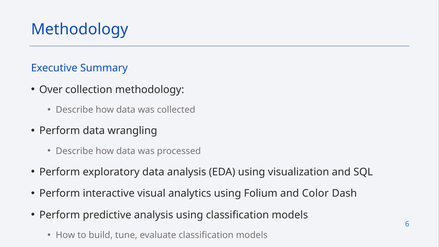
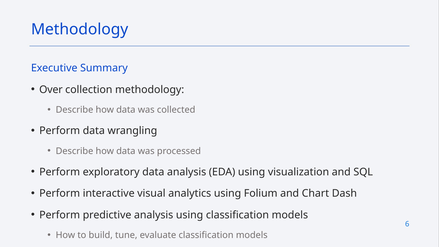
Color: Color -> Chart
